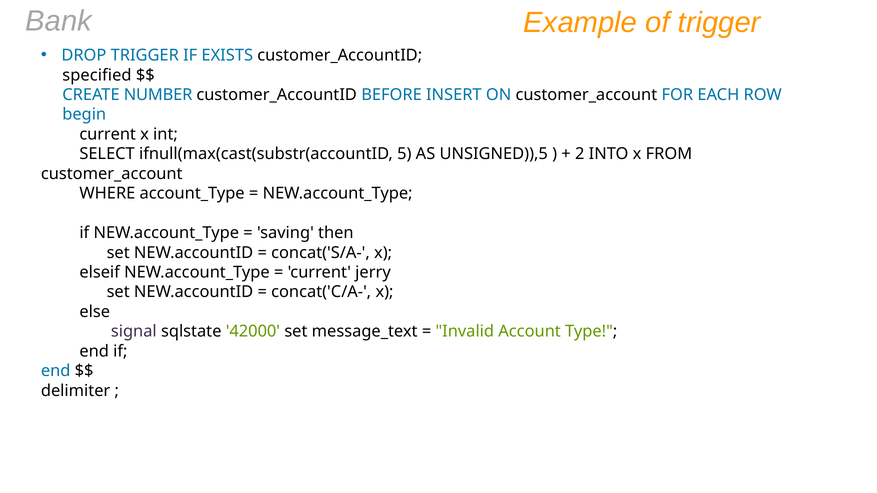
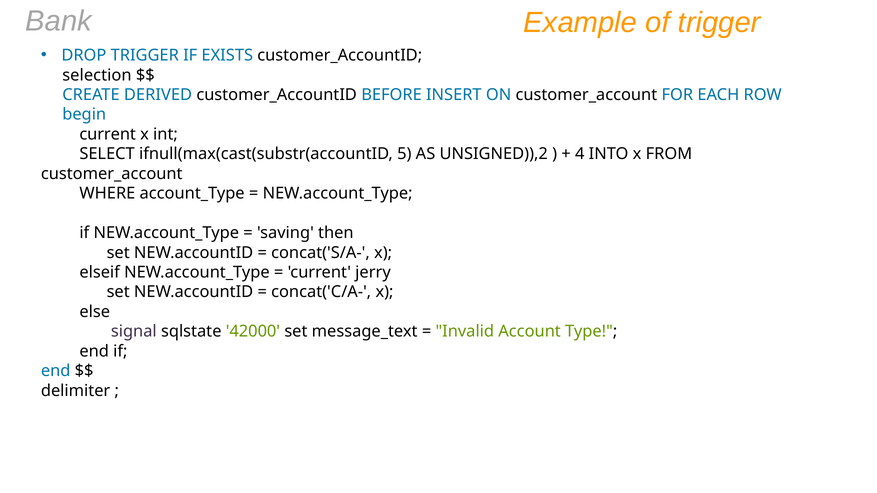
specified: specified -> selection
NUMBER: NUMBER -> DERIVED
UNSIGNED)),5: UNSIGNED)),5 -> UNSIGNED)),2
2: 2 -> 4
